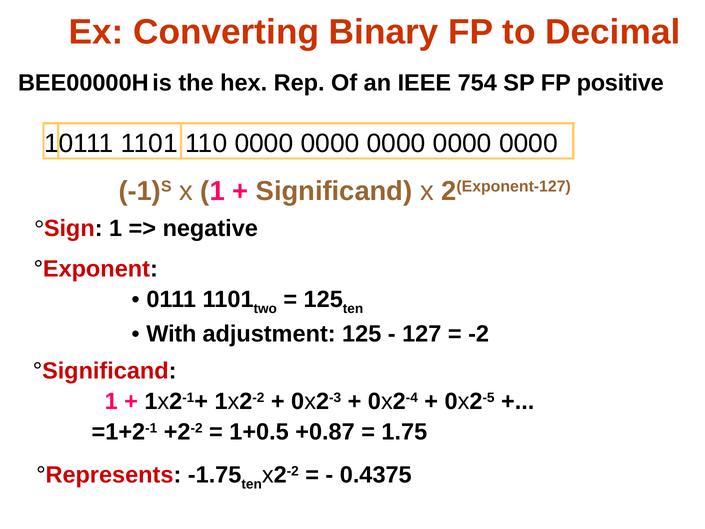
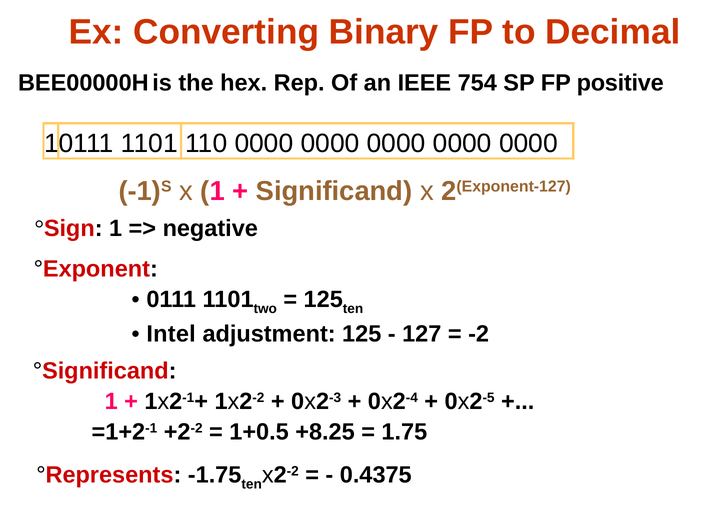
With: With -> Intel
+0.87: +0.87 -> +8.25
